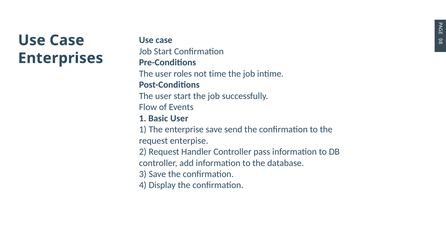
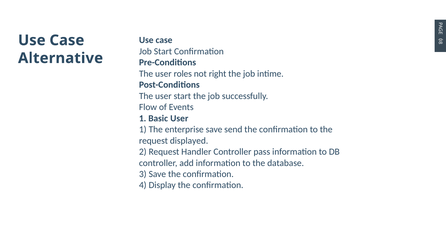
Enterprises: Enterprises -> Alternative
time: time -> right
enterpise: enterpise -> displayed
